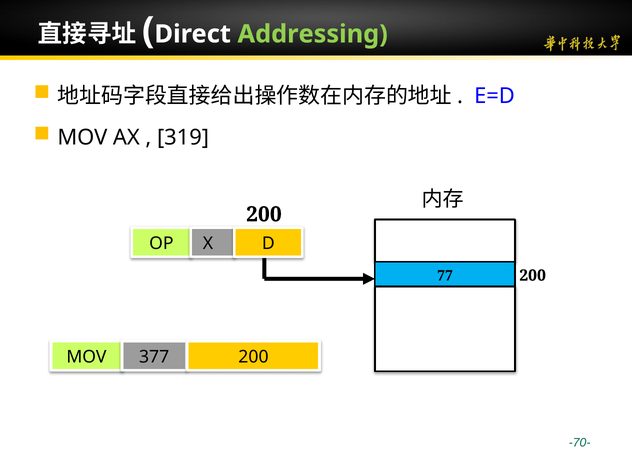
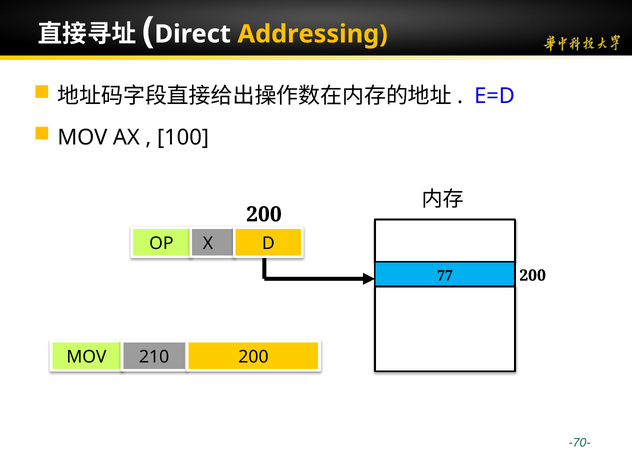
Addressing colour: light green -> yellow
319: 319 -> 100
377: 377 -> 210
